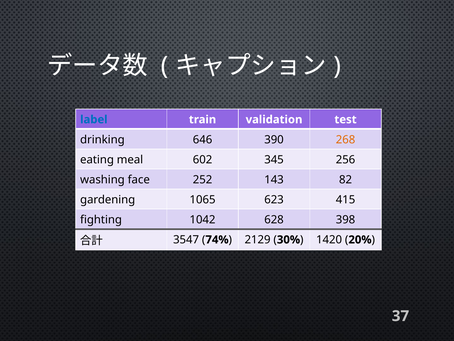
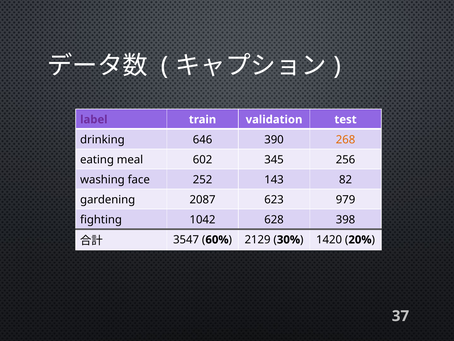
label colour: blue -> purple
1065: 1065 -> 2087
415: 415 -> 979
74%: 74% -> 60%
